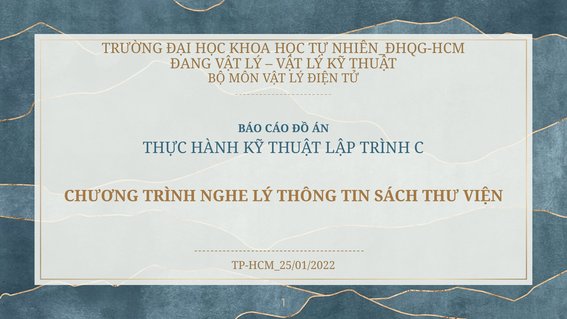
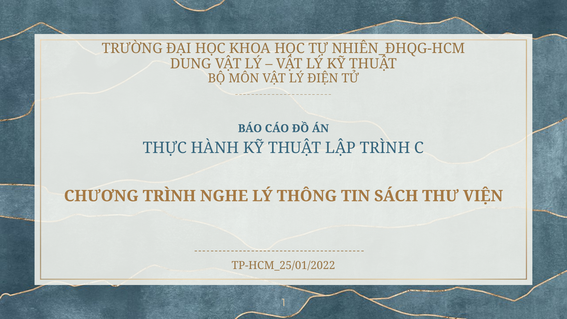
ĐANG: ĐANG -> DUNG
